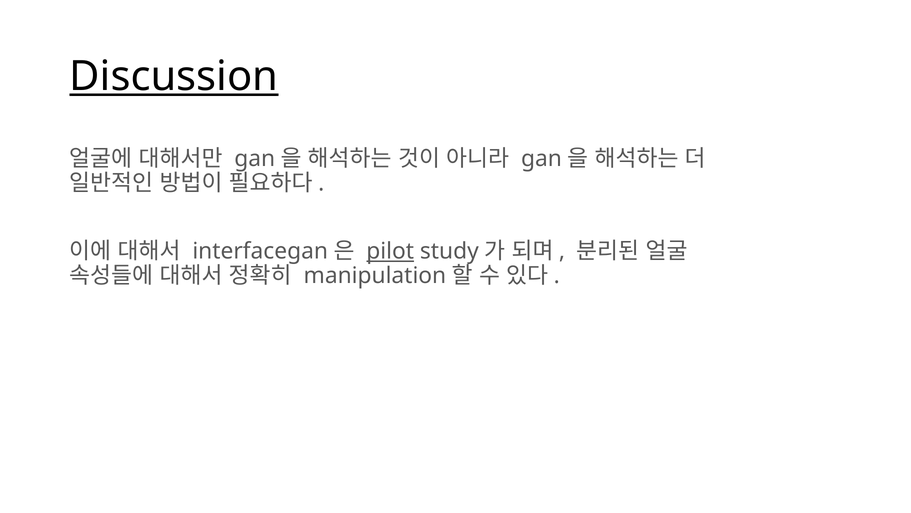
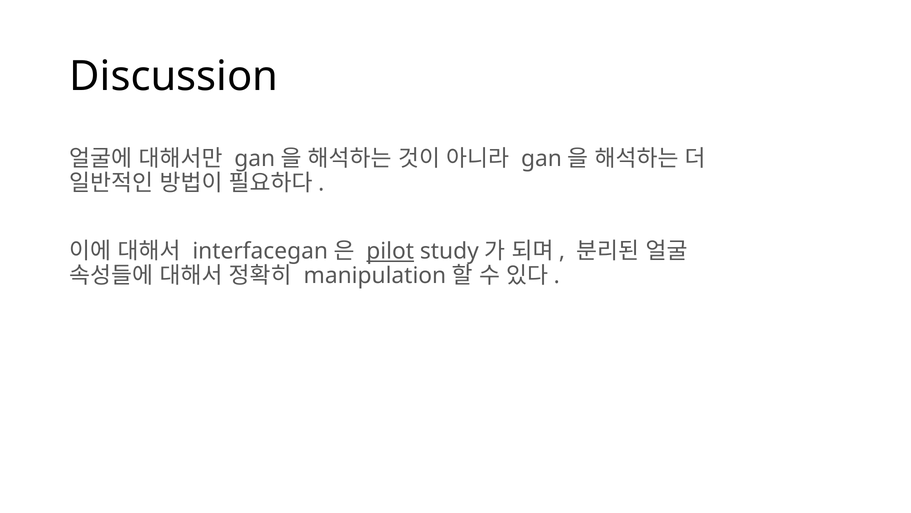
Discussion underline: present -> none
